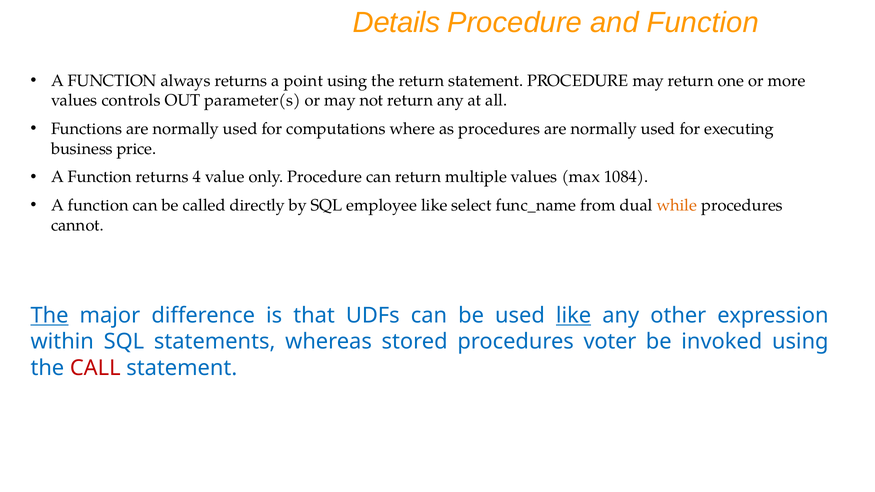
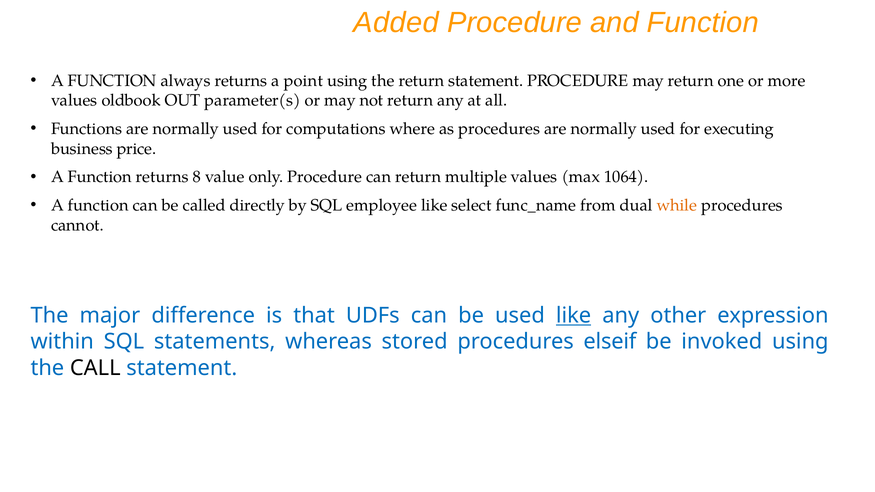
Details: Details -> Added
controls: controls -> oldbook
4: 4 -> 8
1084: 1084 -> 1064
The at (50, 316) underline: present -> none
voter: voter -> elseif
CALL colour: red -> black
